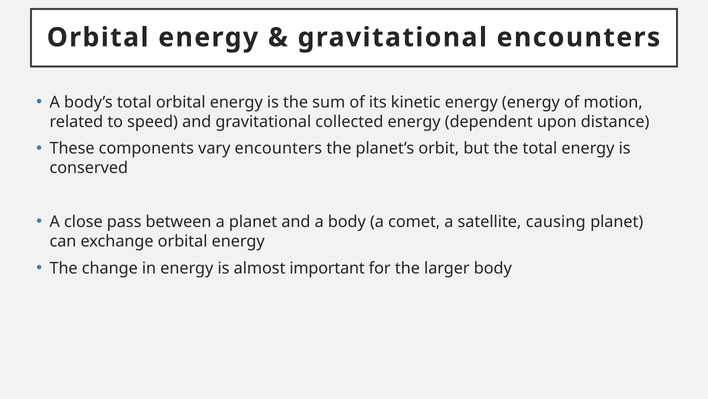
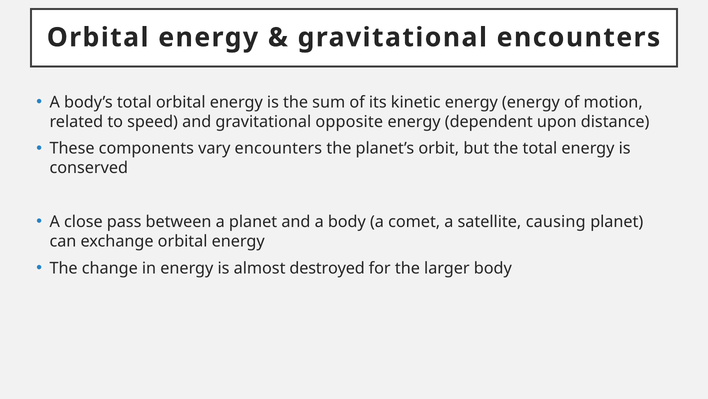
collected: collected -> opposite
important: important -> destroyed
